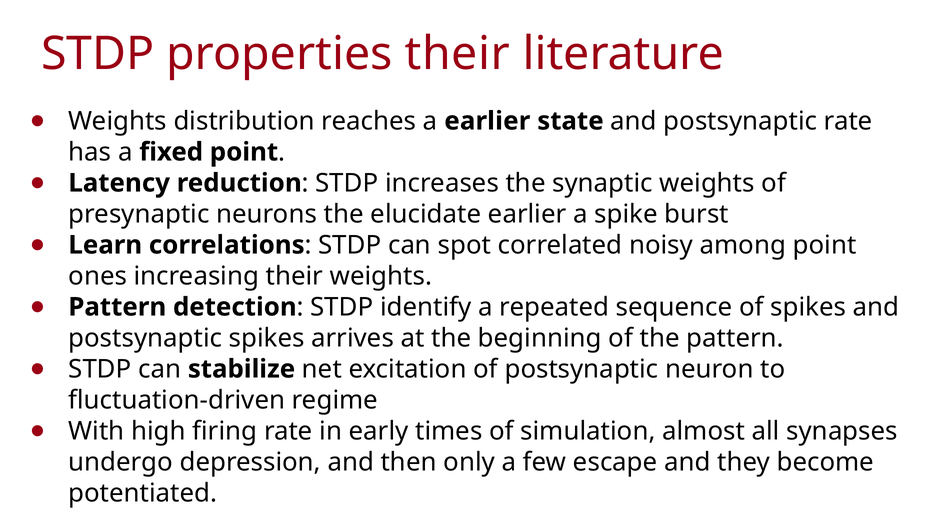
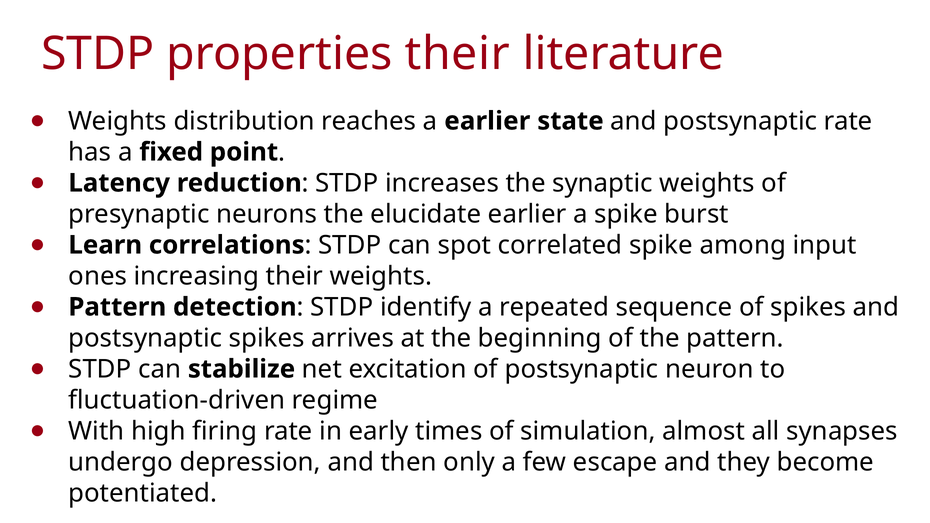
correlated noisy: noisy -> spike
among point: point -> input
